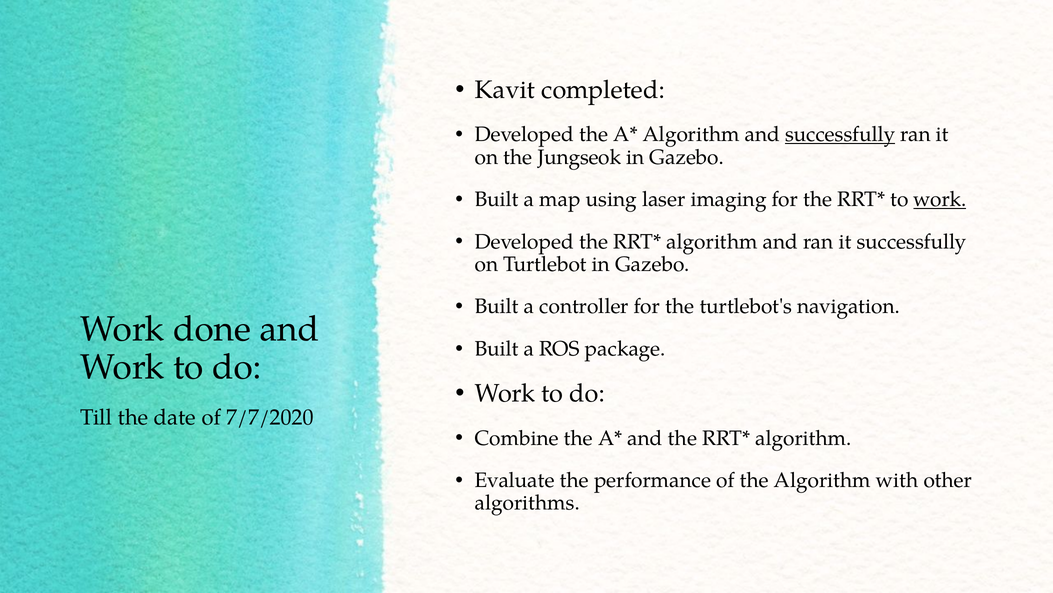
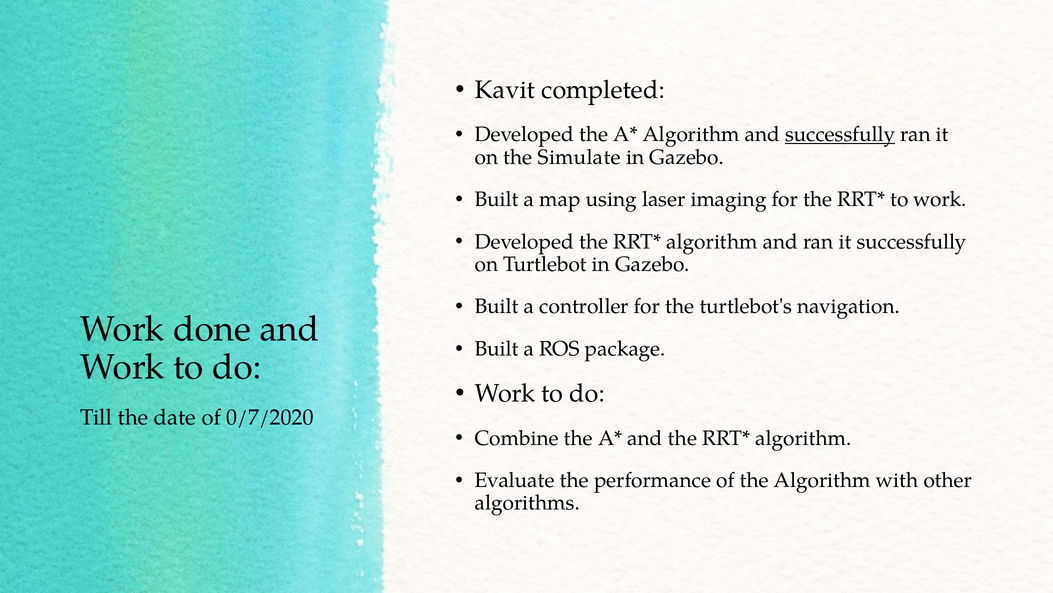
Jungseok: Jungseok -> Simulate
work at (940, 199) underline: present -> none
7/7/2020: 7/7/2020 -> 0/7/2020
